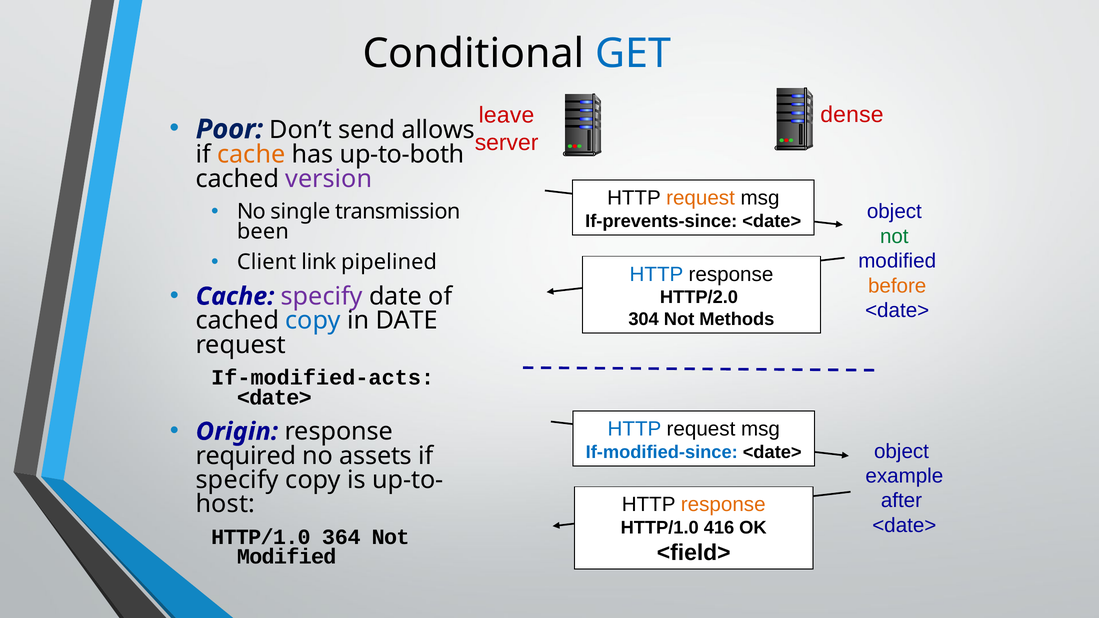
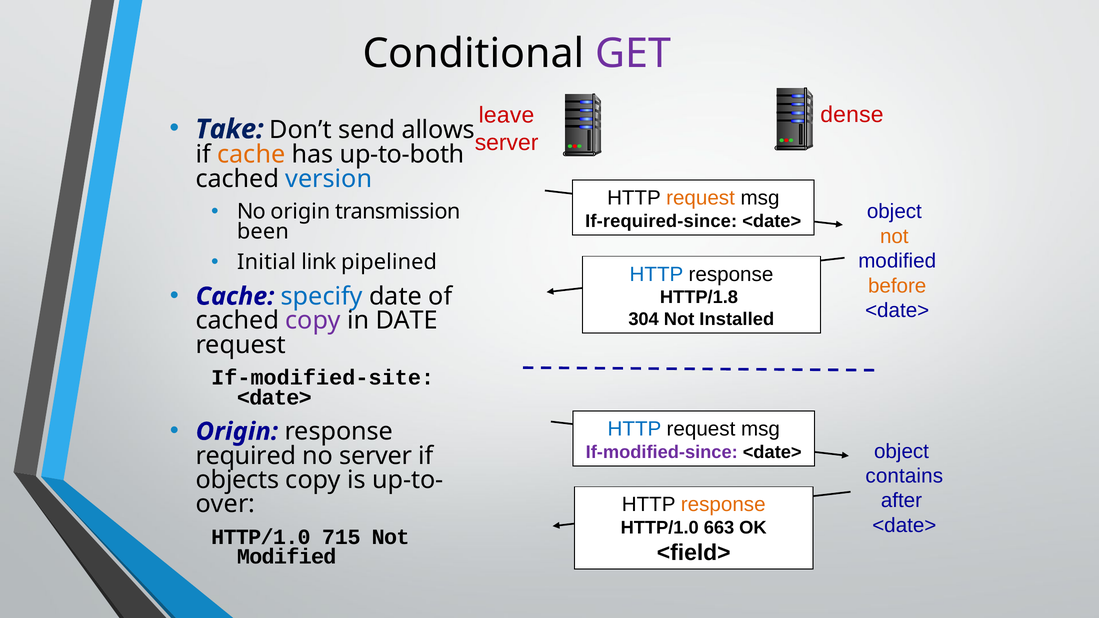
GET colour: blue -> purple
Poor: Poor -> Take
version colour: purple -> blue
No single: single -> origin
If-prevents-since: If-prevents-since -> If-required-since
not at (894, 236) colour: green -> orange
Client: Client -> Initial
specify at (322, 296) colour: purple -> blue
HTTP/2.0: HTTP/2.0 -> HTTP/1.8
Methods: Methods -> Installed
copy at (313, 321) colour: blue -> purple
If-modified-acts: If-modified-acts -> If-modified-site
If-modified-since colour: blue -> purple
no assets: assets -> server
example: example -> contains
specify at (237, 480): specify -> objects
host: host -> over
416: 416 -> 663
364: 364 -> 715
